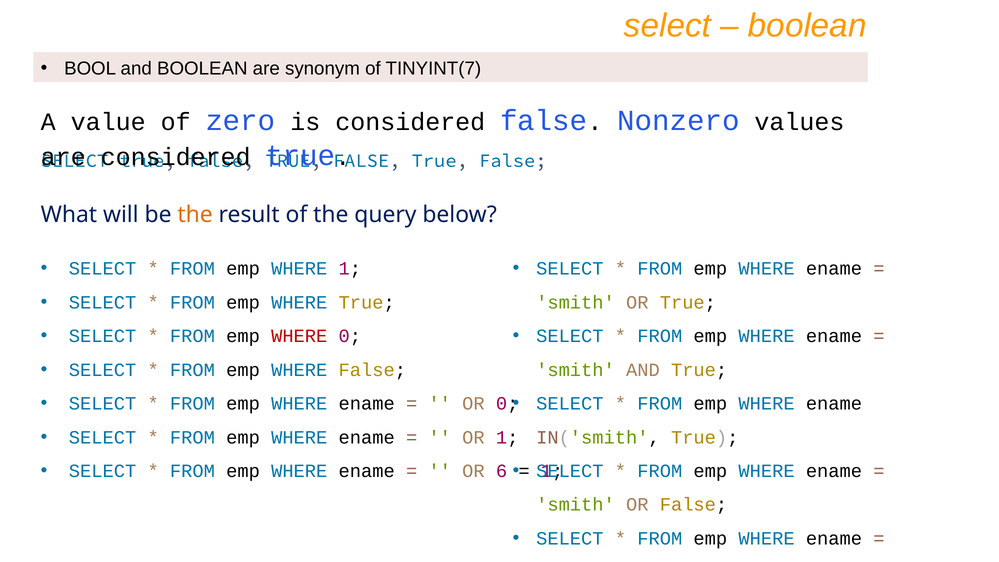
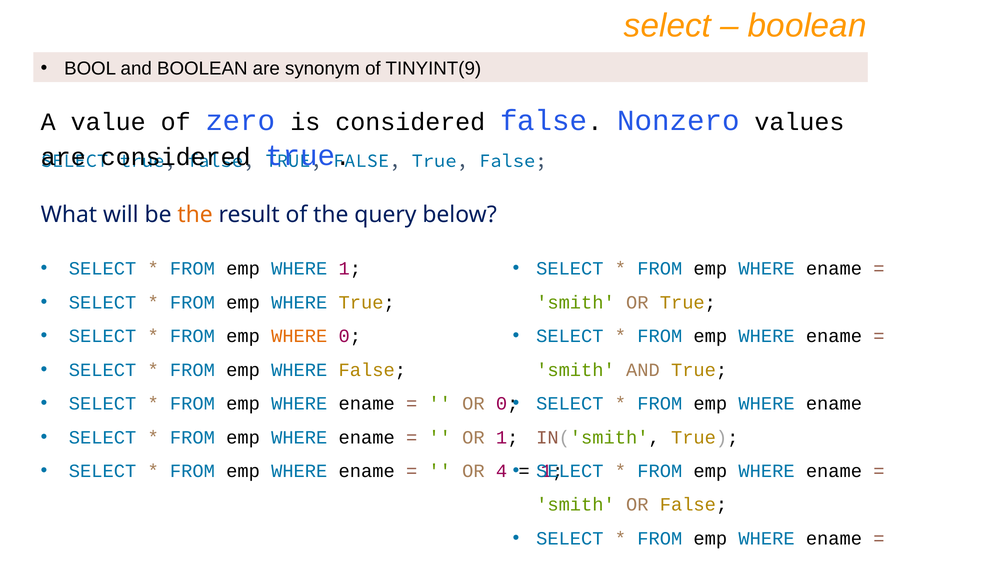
TINYINT(7: TINYINT(7 -> TINYINT(9
WHERE at (299, 336) colour: red -> orange
6: 6 -> 4
